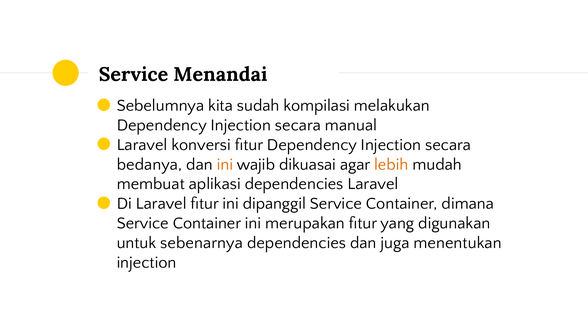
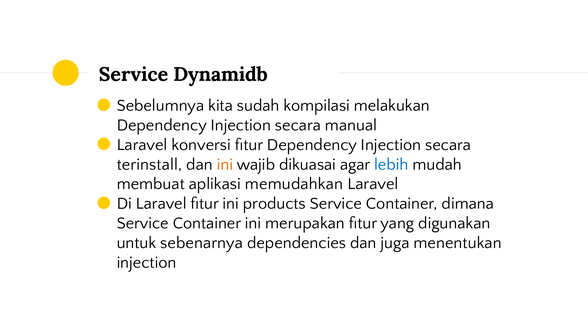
Menandai: Menandai -> Dynamidb
bedanya: bedanya -> terinstall
lebih colour: orange -> blue
aplikasi dependencies: dependencies -> memudahkan
dipanggil: dipanggil -> products
